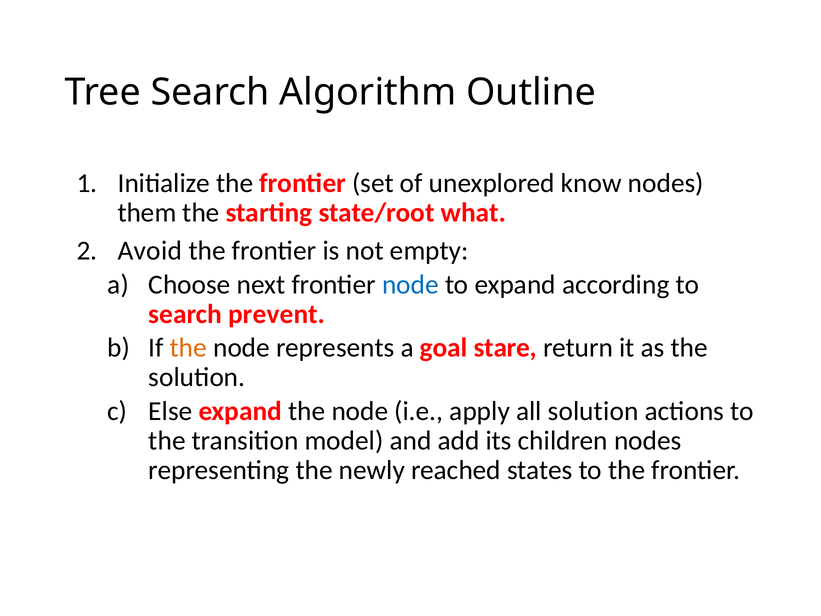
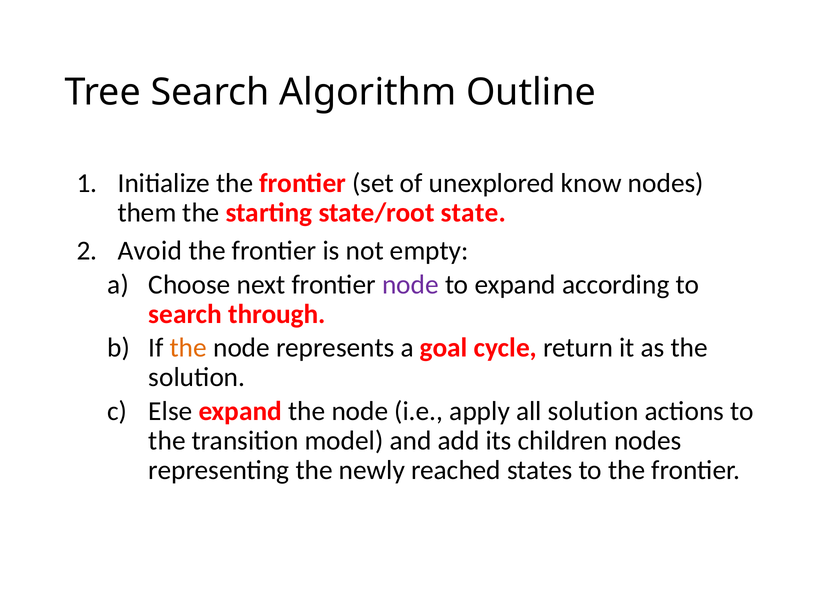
what: what -> state
node at (410, 284) colour: blue -> purple
prevent: prevent -> through
stare: stare -> cycle
